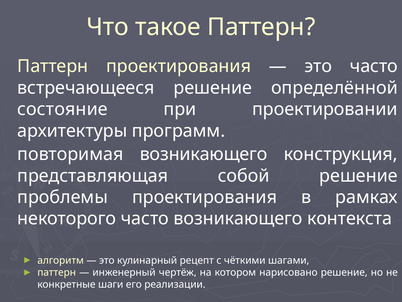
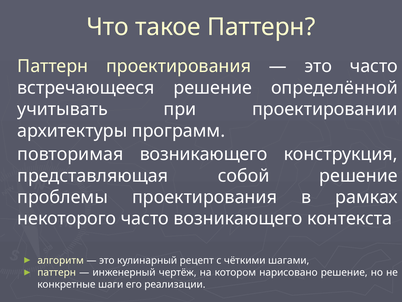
состояние: состояние -> учитывать
